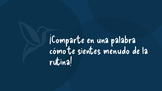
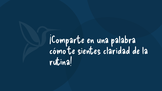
menudo: menudo -> claridad
